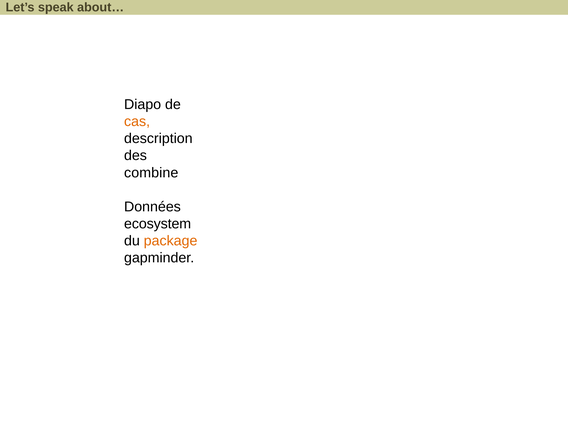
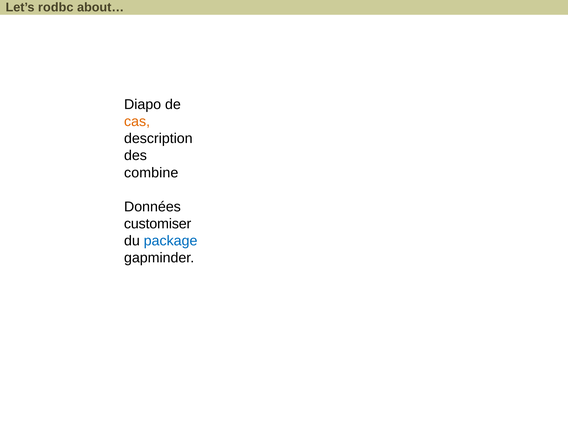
speak: speak -> rodbc
ecosystem: ecosystem -> customiser
package colour: orange -> blue
